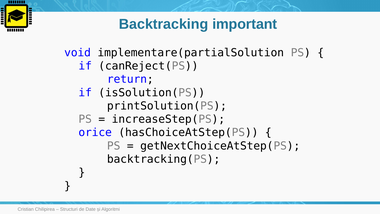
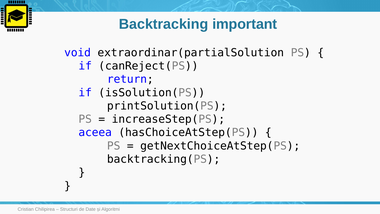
implementare(partialSolution: implementare(partialSolution -> extraordinar(partialSolution
orice: orice -> aceea
